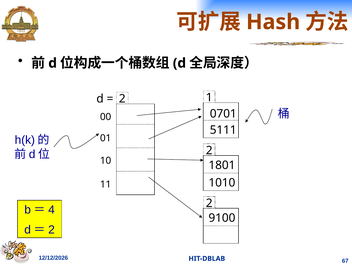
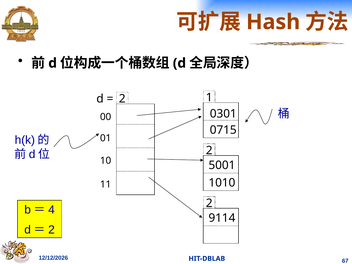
0701: 0701 -> 0301
5111: 5111 -> 0715
1801: 1801 -> 5001
9100: 9100 -> 9114
